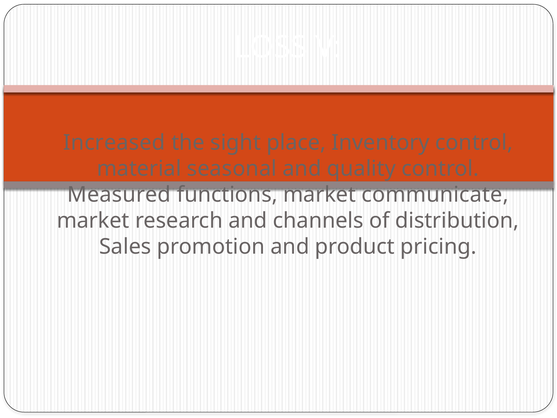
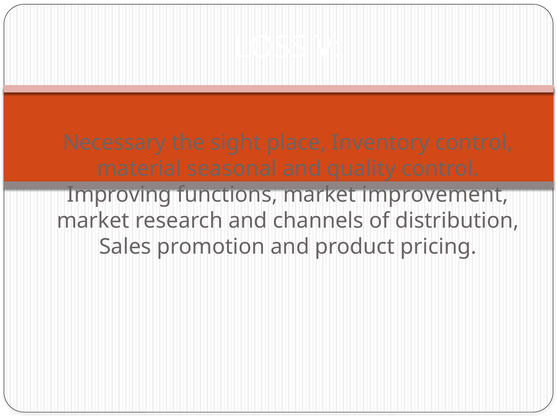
Increased: Increased -> Necessary
Measured: Measured -> Improving
communicate: communicate -> improvement
